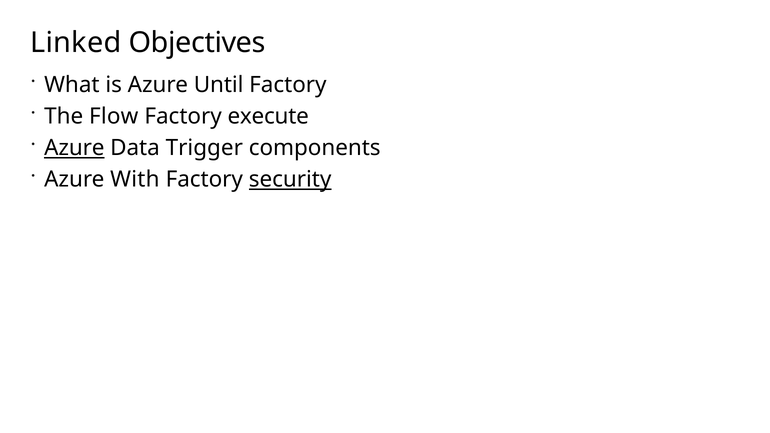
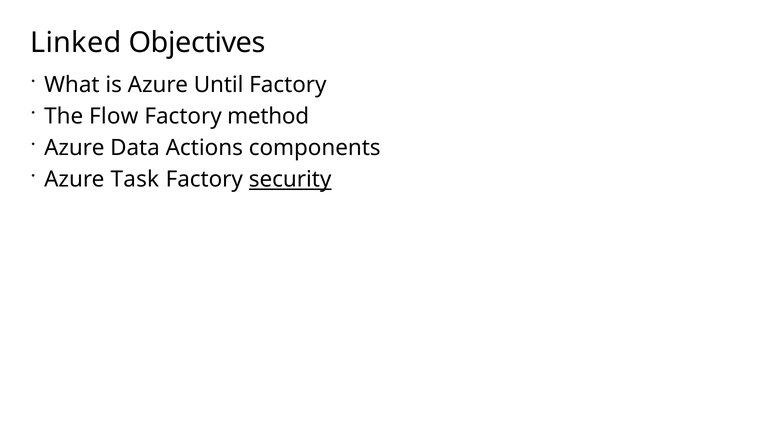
execute: execute -> method
Azure at (74, 148) underline: present -> none
Trigger: Trigger -> Actions
With: With -> Task
